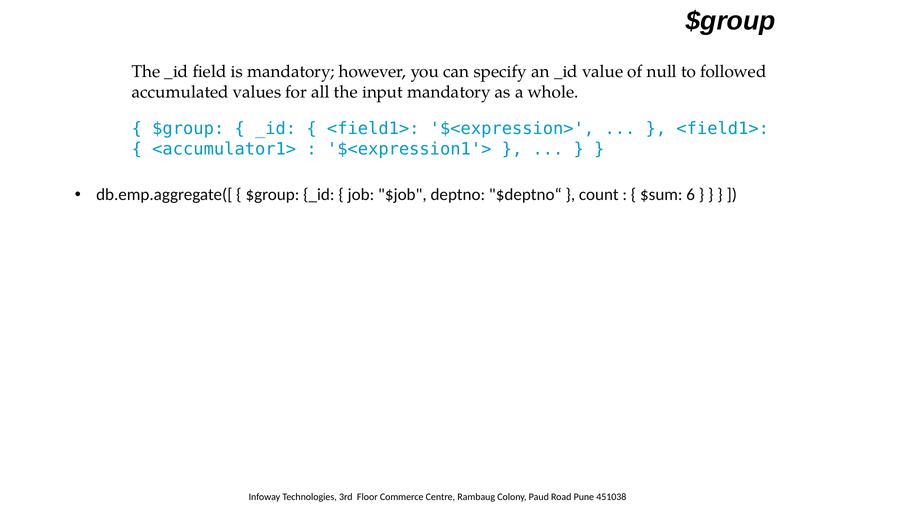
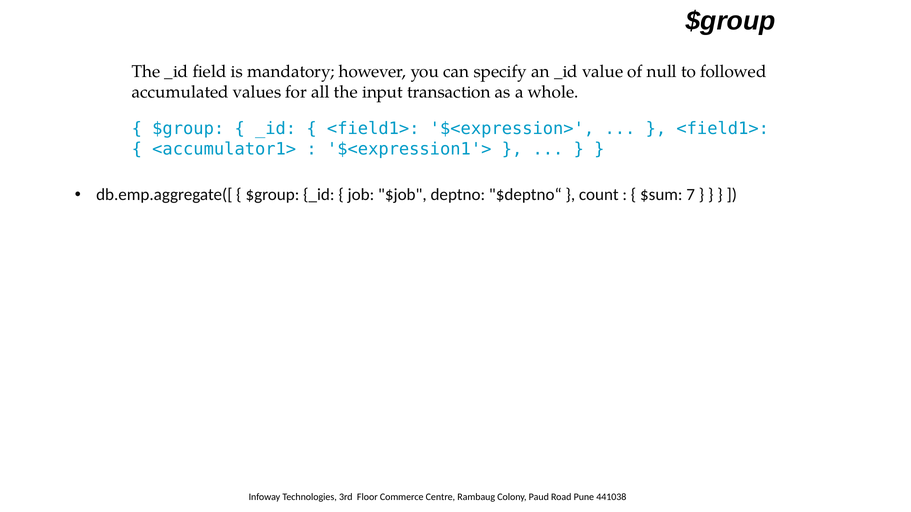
input mandatory: mandatory -> transaction
6: 6 -> 7
451038: 451038 -> 441038
